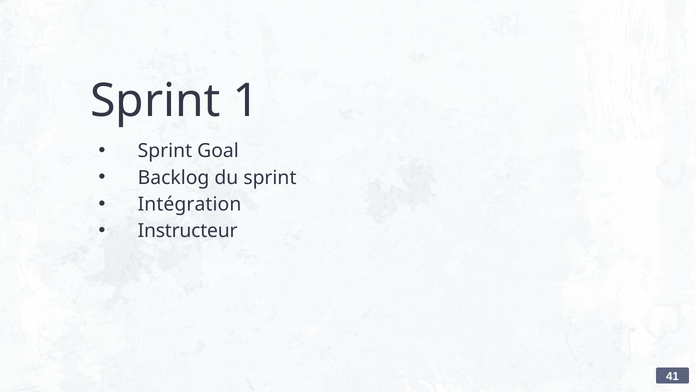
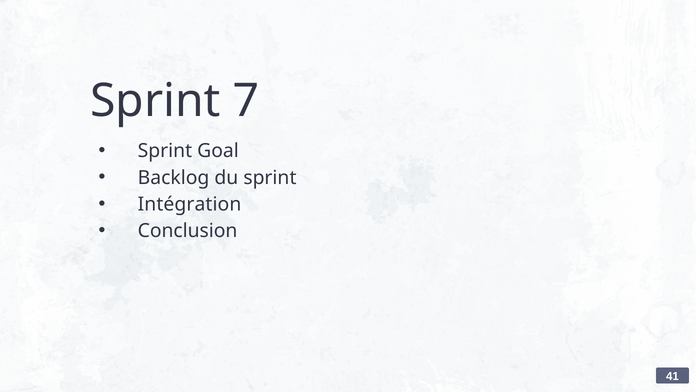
1: 1 -> 7
Instructeur: Instructeur -> Conclusion
